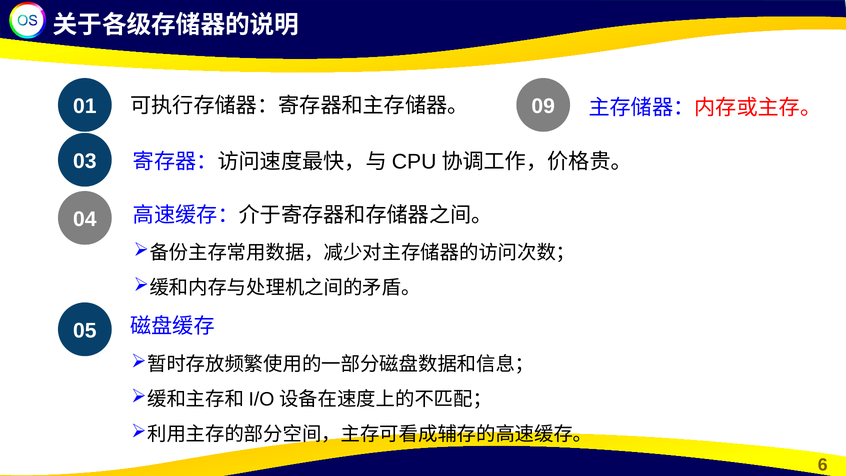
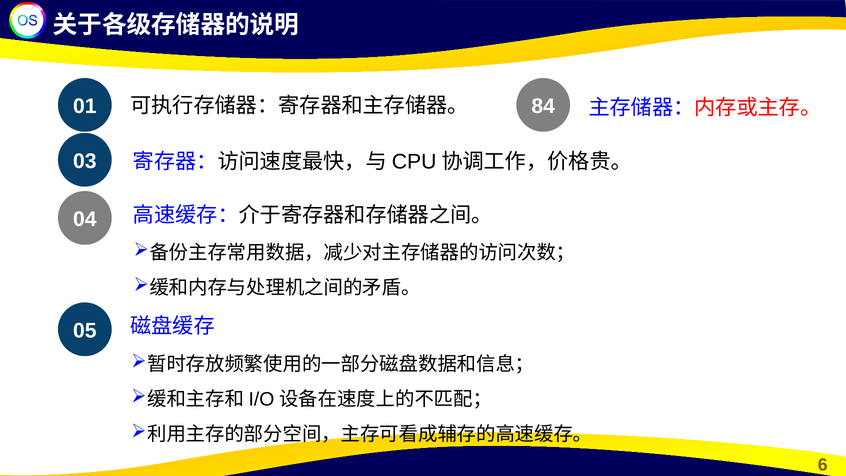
09: 09 -> 84
